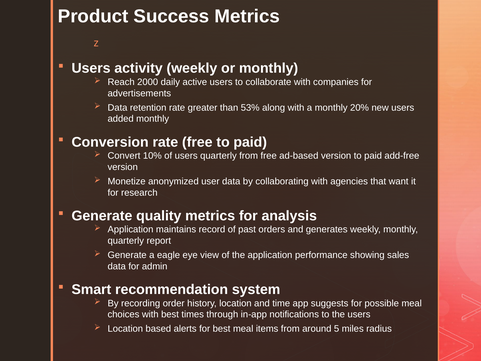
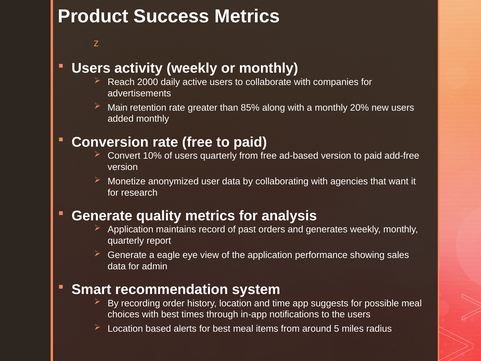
Data at (118, 108): Data -> Main
53%: 53% -> 85%
